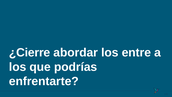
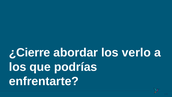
entre: entre -> verlo
